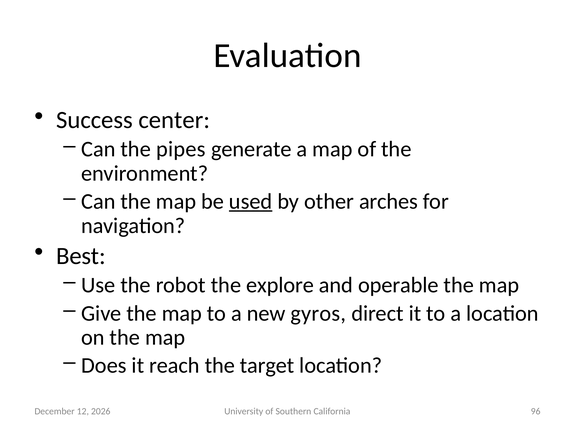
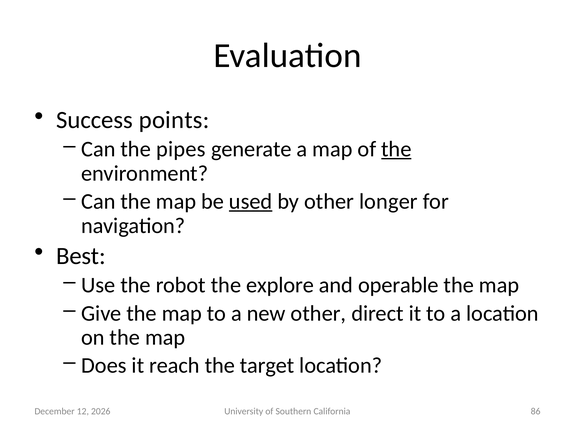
center: center -> points
the at (396, 149) underline: none -> present
arches: arches -> longer
new gyros: gyros -> other
96: 96 -> 86
